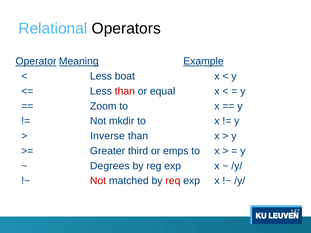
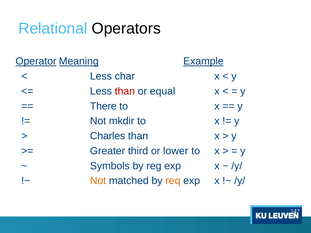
boat: boat -> char
Zoom: Zoom -> There
Inverse: Inverse -> Charles
emps: emps -> lower
Degrees: Degrees -> Symbols
Not at (98, 181) colour: red -> orange
req colour: red -> orange
